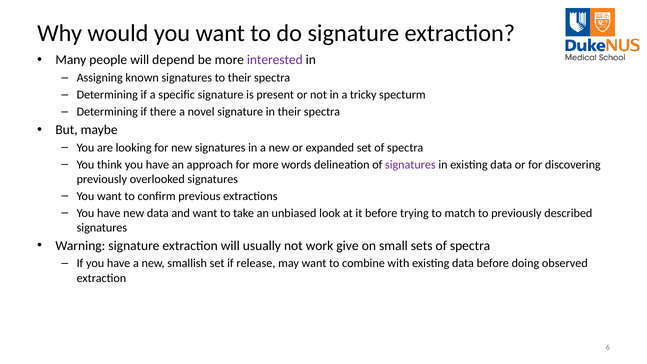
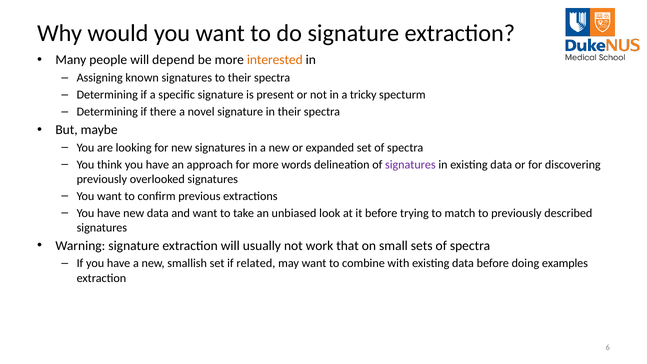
interested colour: purple -> orange
give: give -> that
release: release -> related
observed: observed -> examples
